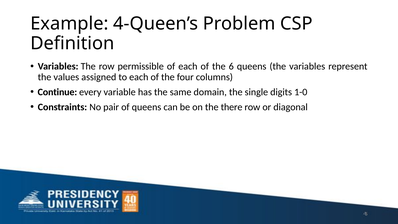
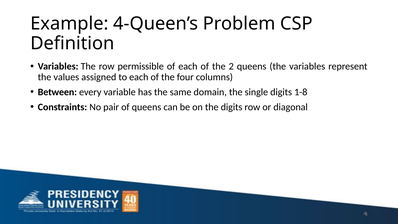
6: 6 -> 2
Continue: Continue -> Between
1-0: 1-0 -> 1-8
the there: there -> digits
